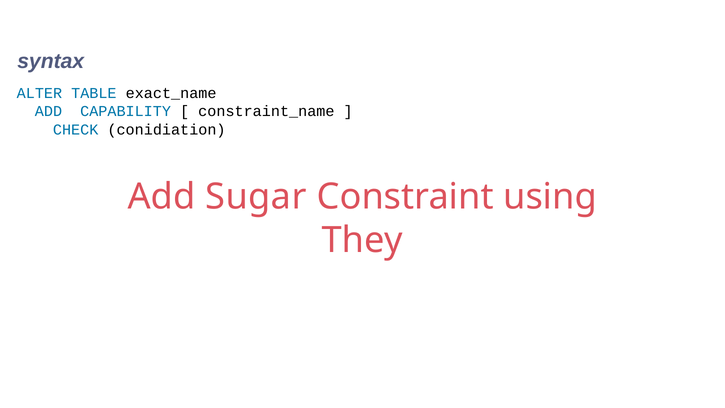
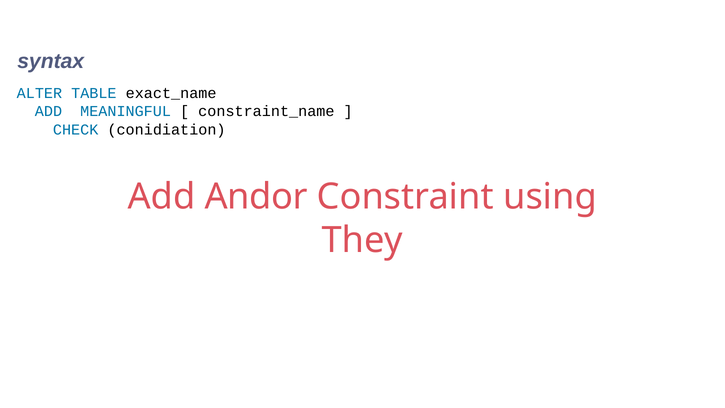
CAPABILITY: CAPABILITY -> MEANINGFUL
Sugar: Sugar -> Andor
